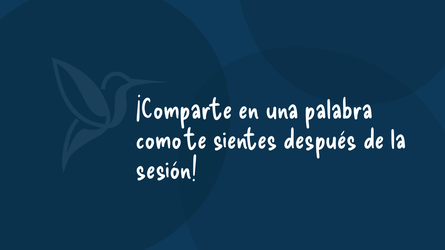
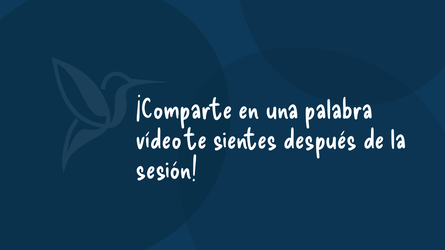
como: como -> vídeo
